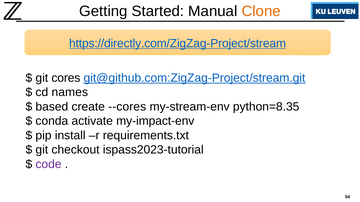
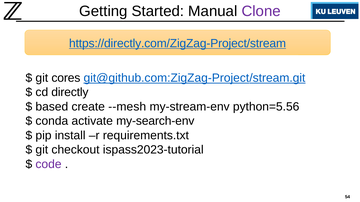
Clone colour: orange -> purple
names: names -> directly
--cores: --cores -> --mesh
python=8.35: python=8.35 -> python=5.56
my-impact-env: my-impact-env -> my-search-env
